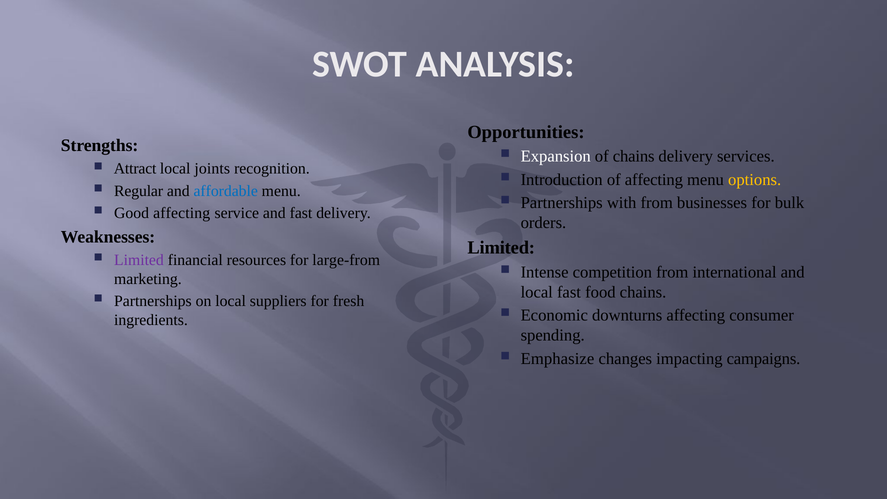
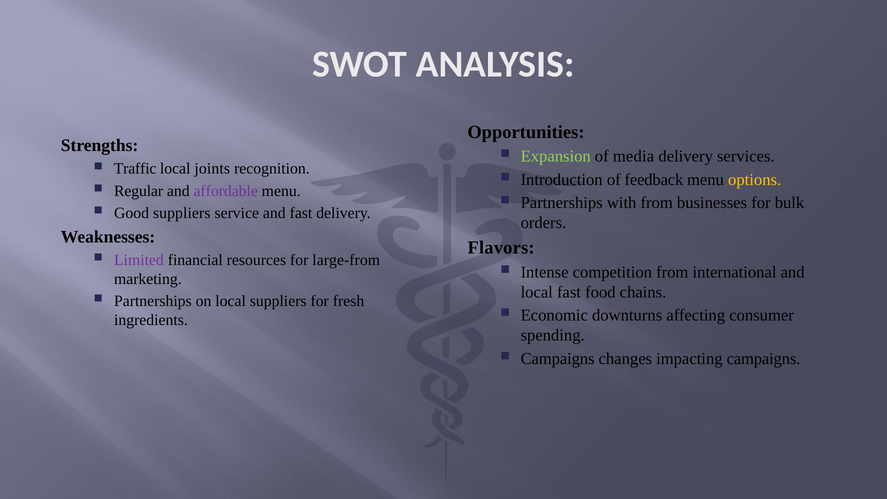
Expansion colour: white -> light green
of chains: chains -> media
Attract: Attract -> Traffic
of affecting: affecting -> feedback
affordable colour: blue -> purple
Good affecting: affecting -> suppliers
Limited at (501, 248): Limited -> Flavors
Emphasize at (557, 359): Emphasize -> Campaigns
